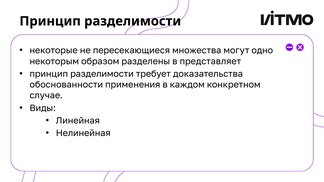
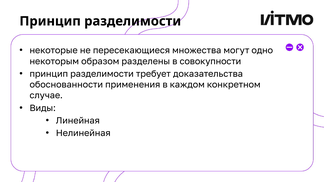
представляет: представляет -> совокупности
